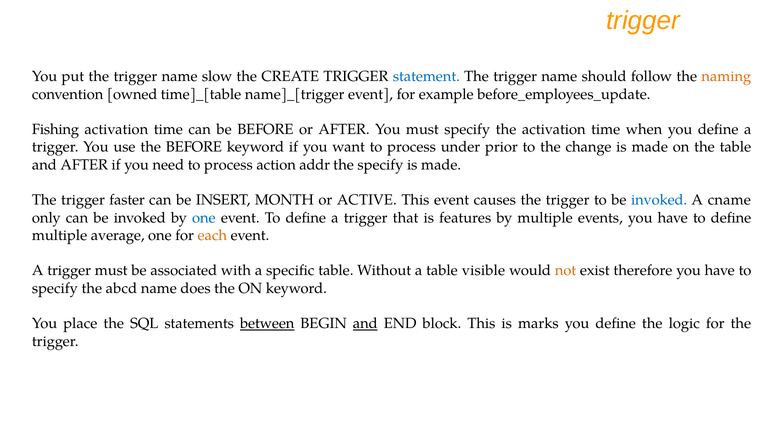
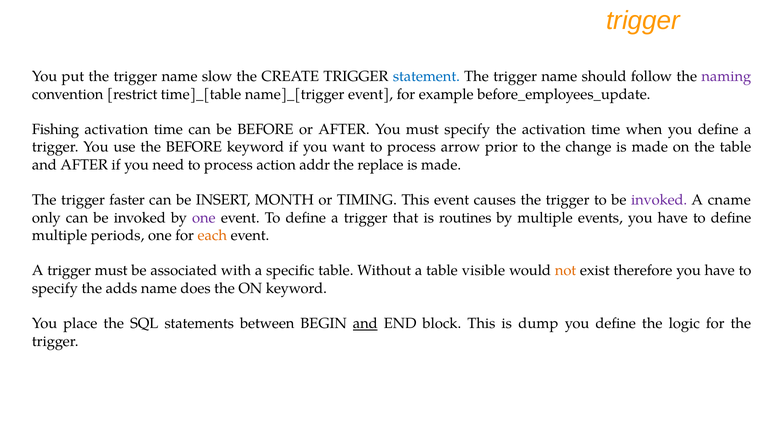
naming colour: orange -> purple
owned: owned -> restrict
under: under -> arrow
the specify: specify -> replace
ACTIVE: ACTIVE -> TIMING
invoked at (659, 200) colour: blue -> purple
one at (204, 218) colour: blue -> purple
features: features -> routines
average: average -> periods
abcd: abcd -> adds
between underline: present -> none
marks: marks -> dump
